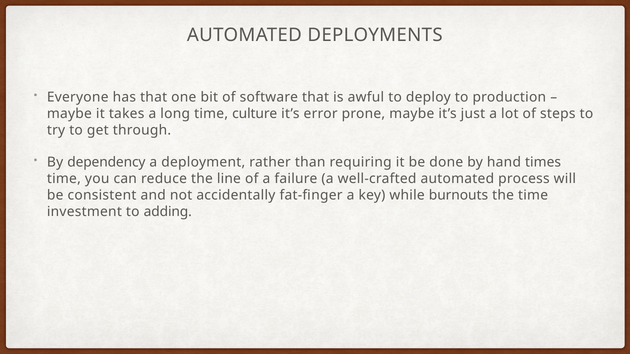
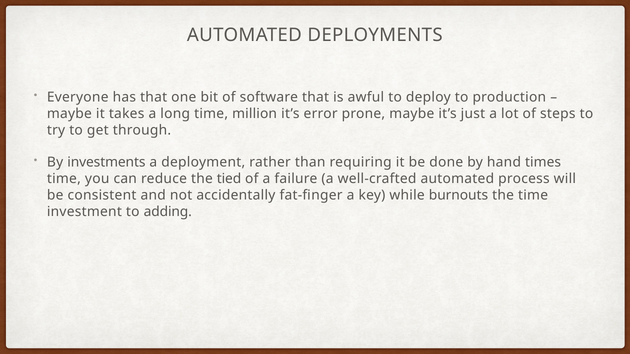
culture: culture -> million
dependency: dependency -> investments
line: line -> tied
